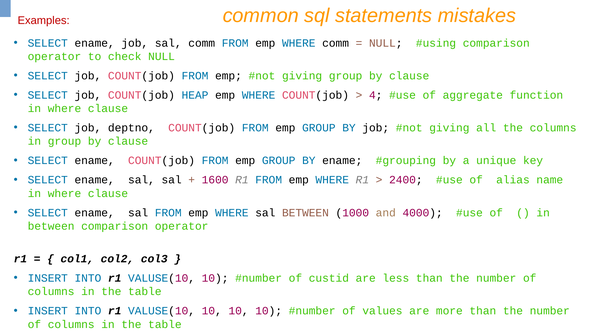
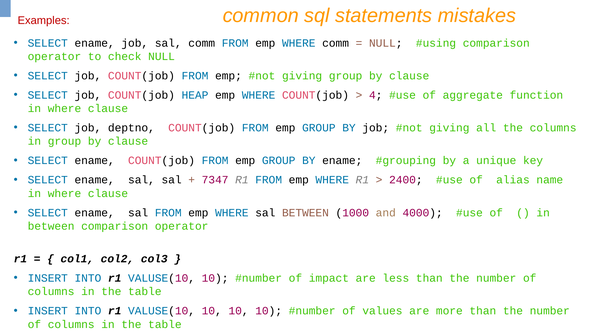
1600: 1600 -> 7347
custid: custid -> impact
